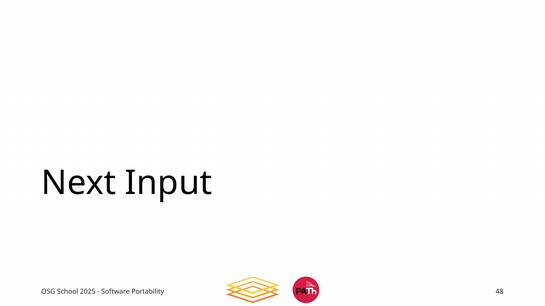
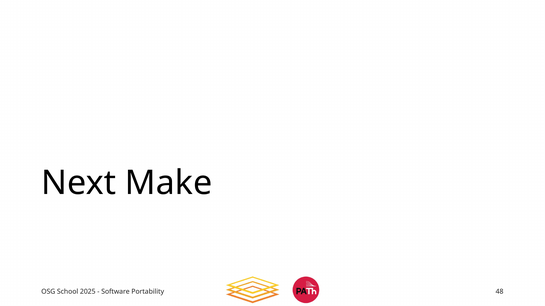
Input: Input -> Make
